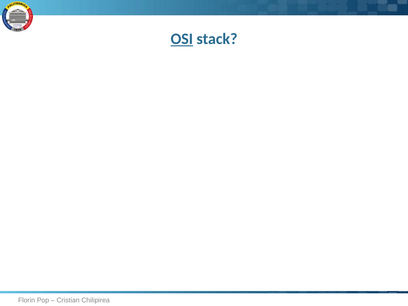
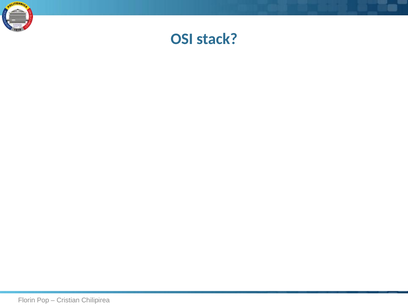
OSI underline: present -> none
